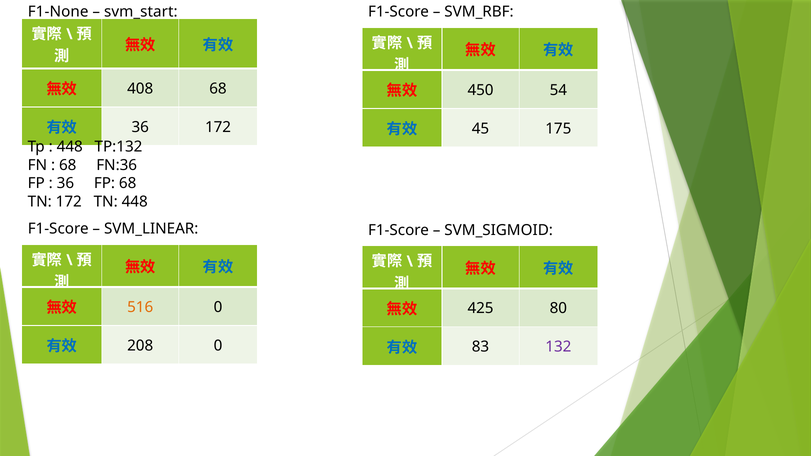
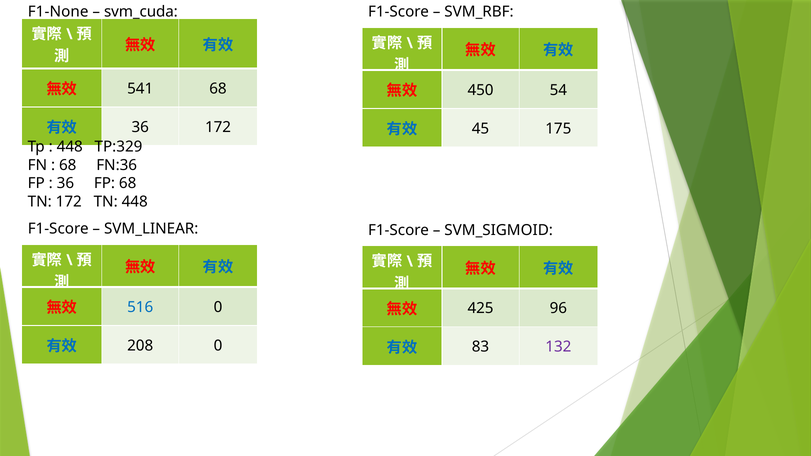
svm_start: svm_start -> svm_cuda
408: 408 -> 541
TP:132: TP:132 -> TP:329
516 colour: orange -> blue
80: 80 -> 96
